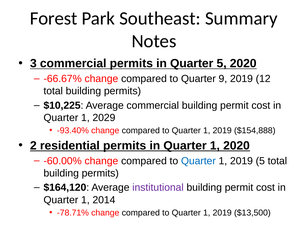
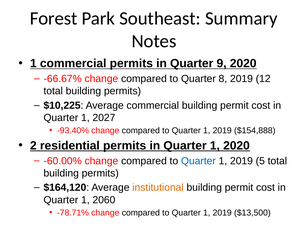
3 at (33, 63): 3 -> 1
Quarter 5: 5 -> 9
9: 9 -> 8
2029: 2029 -> 2027
institutional colour: purple -> orange
2014: 2014 -> 2060
